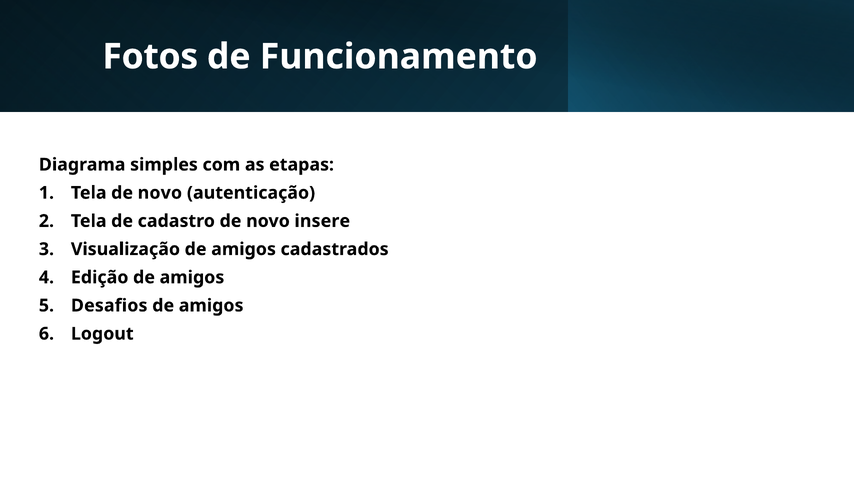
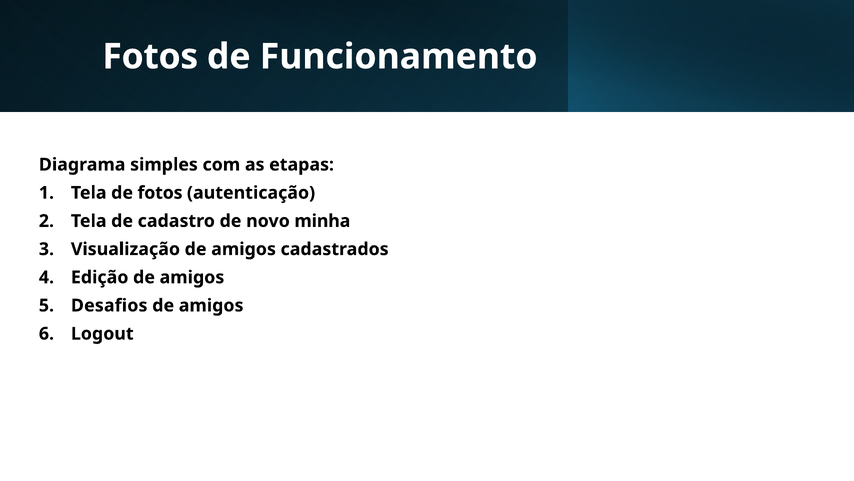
Tela de novo: novo -> fotos
insere: insere -> minha
